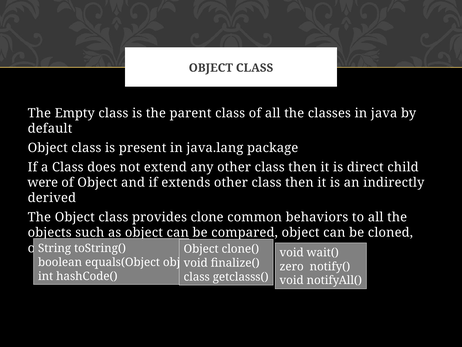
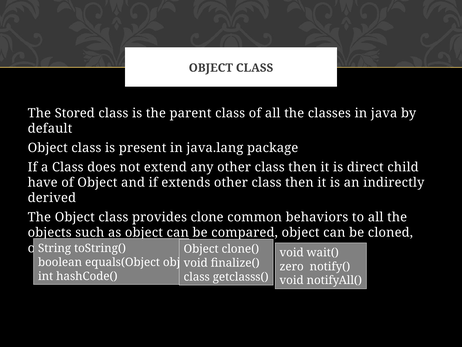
Empty: Empty -> Stored
were: were -> have
